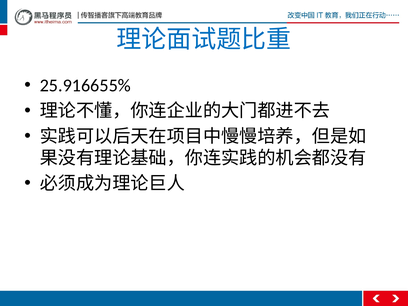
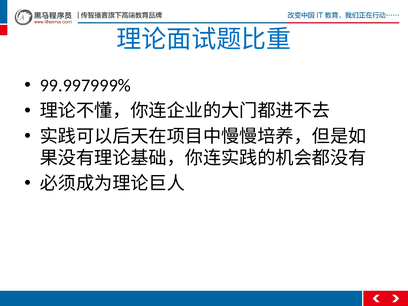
25.916655%: 25.916655% -> 99.997999%
